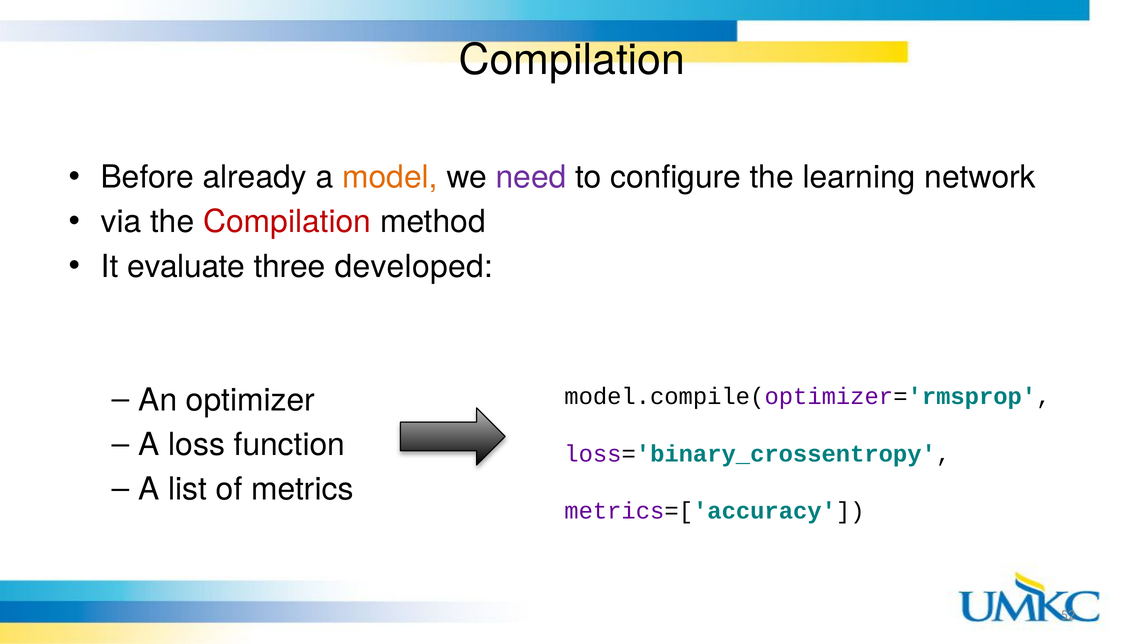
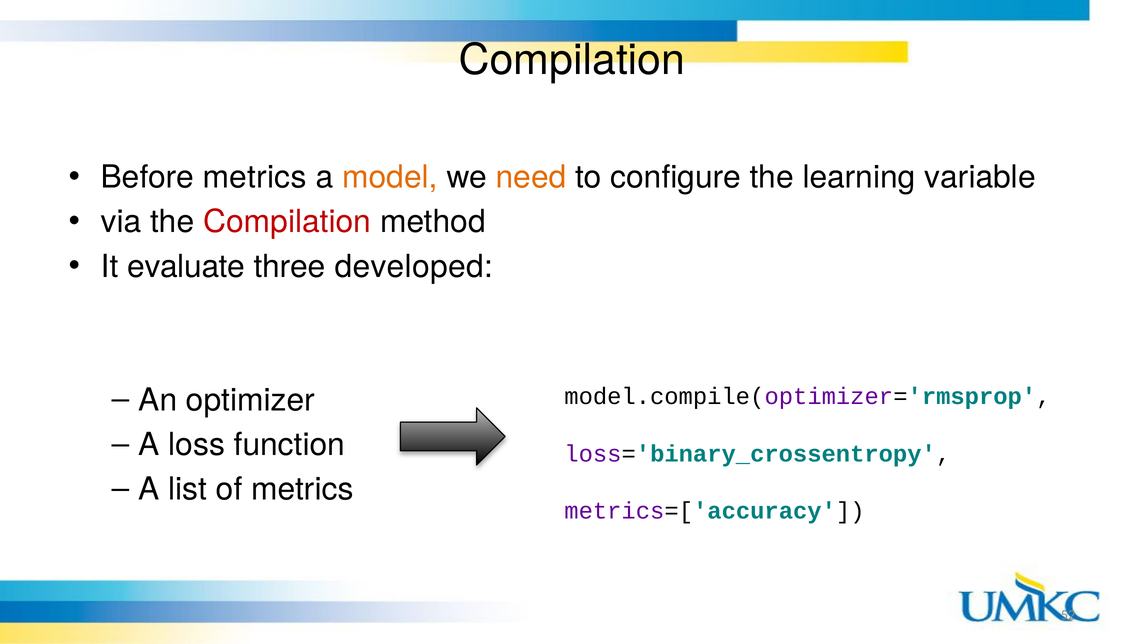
Before already: already -> metrics
need colour: purple -> orange
network: network -> variable
